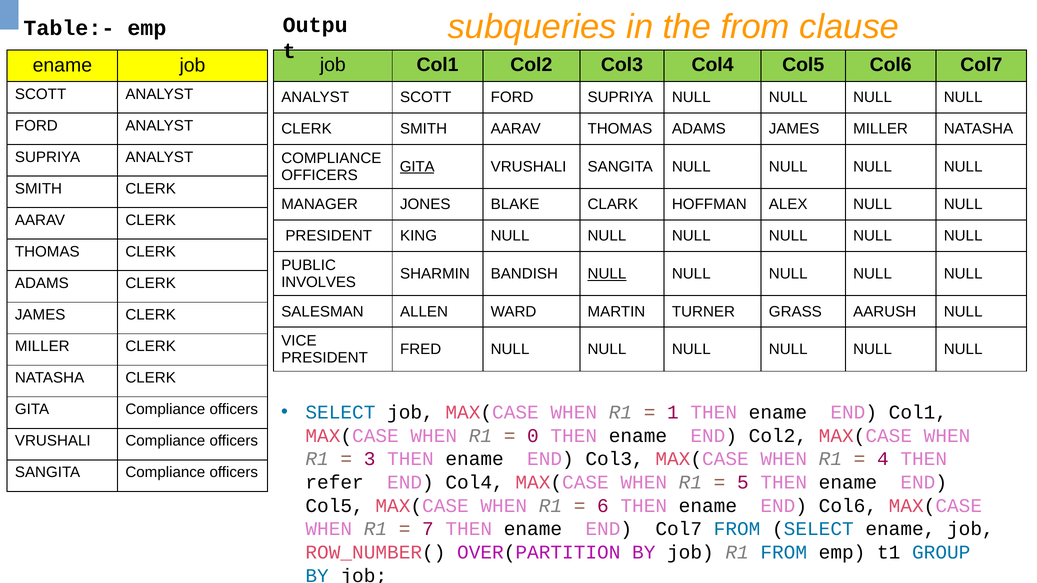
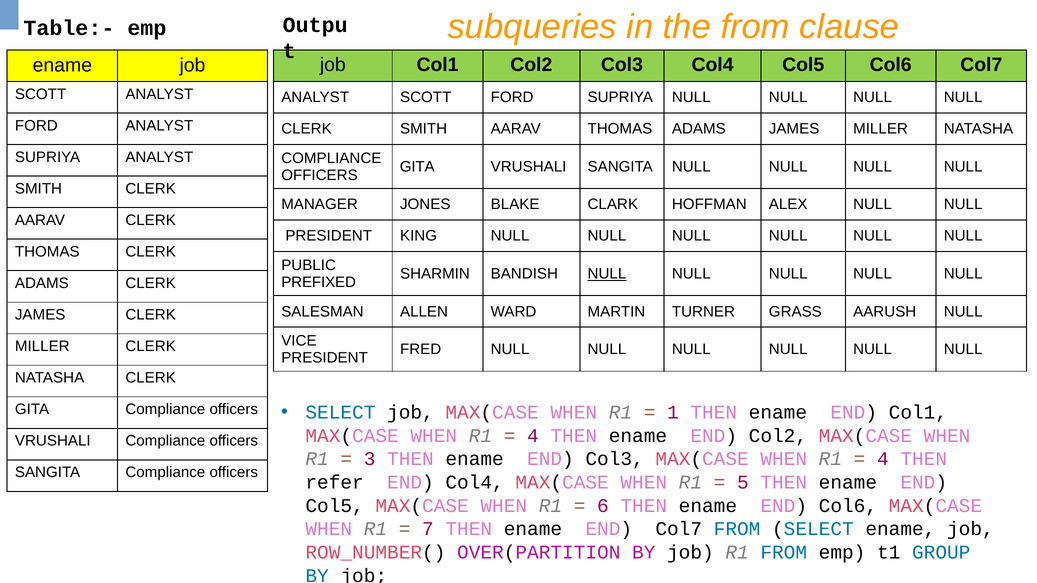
GITA at (417, 167) underline: present -> none
INVOLVES: INVOLVES -> PREFIXED
0 at (533, 436): 0 -> 4
